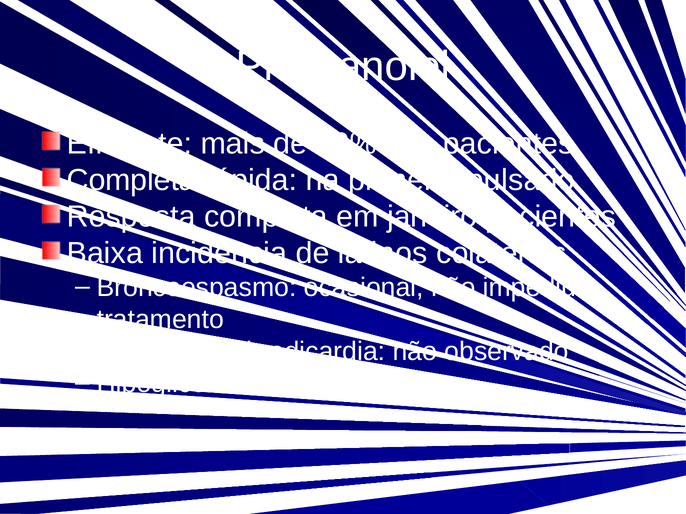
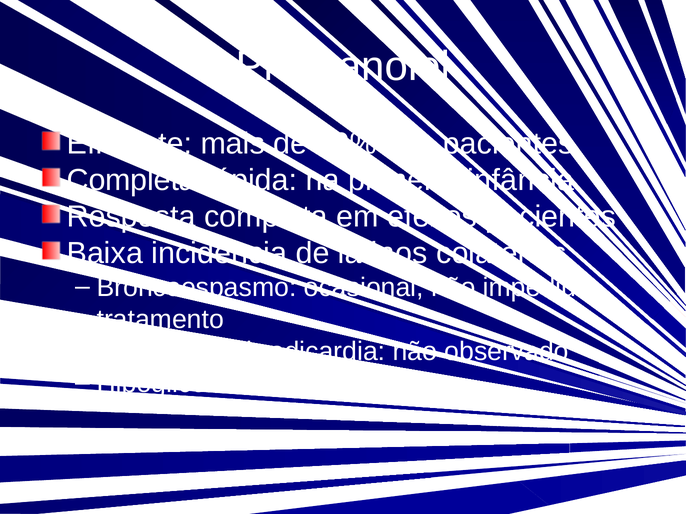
pulsado: pulsado -> infância
janeiro: janeiro -> efeitos
